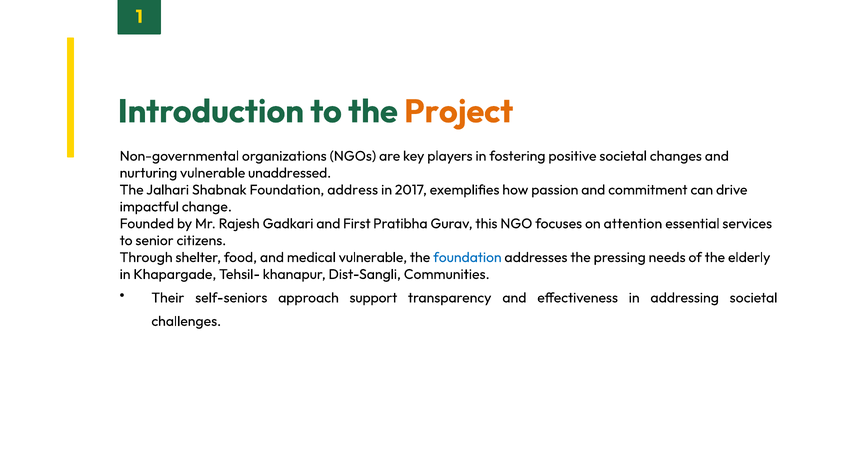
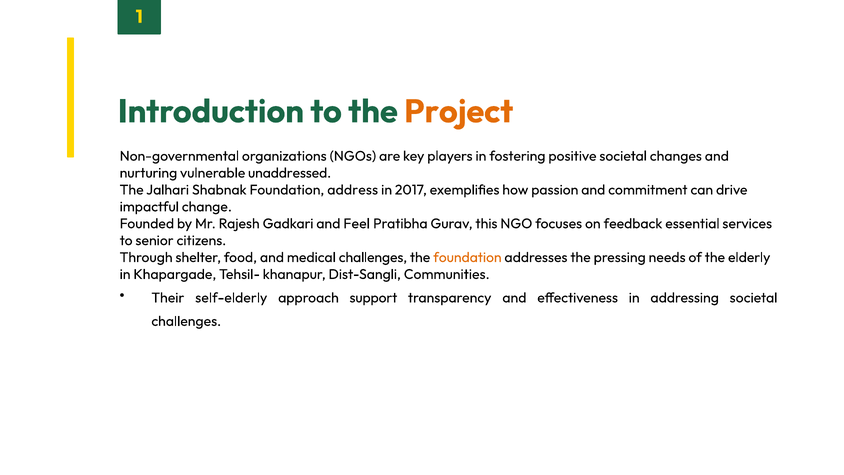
First: First -> Feel
attention: attention -> feedback
medical vulnerable: vulnerable -> challenges
foundation at (467, 257) colour: blue -> orange
self-seniors: self-seniors -> self-elderly
